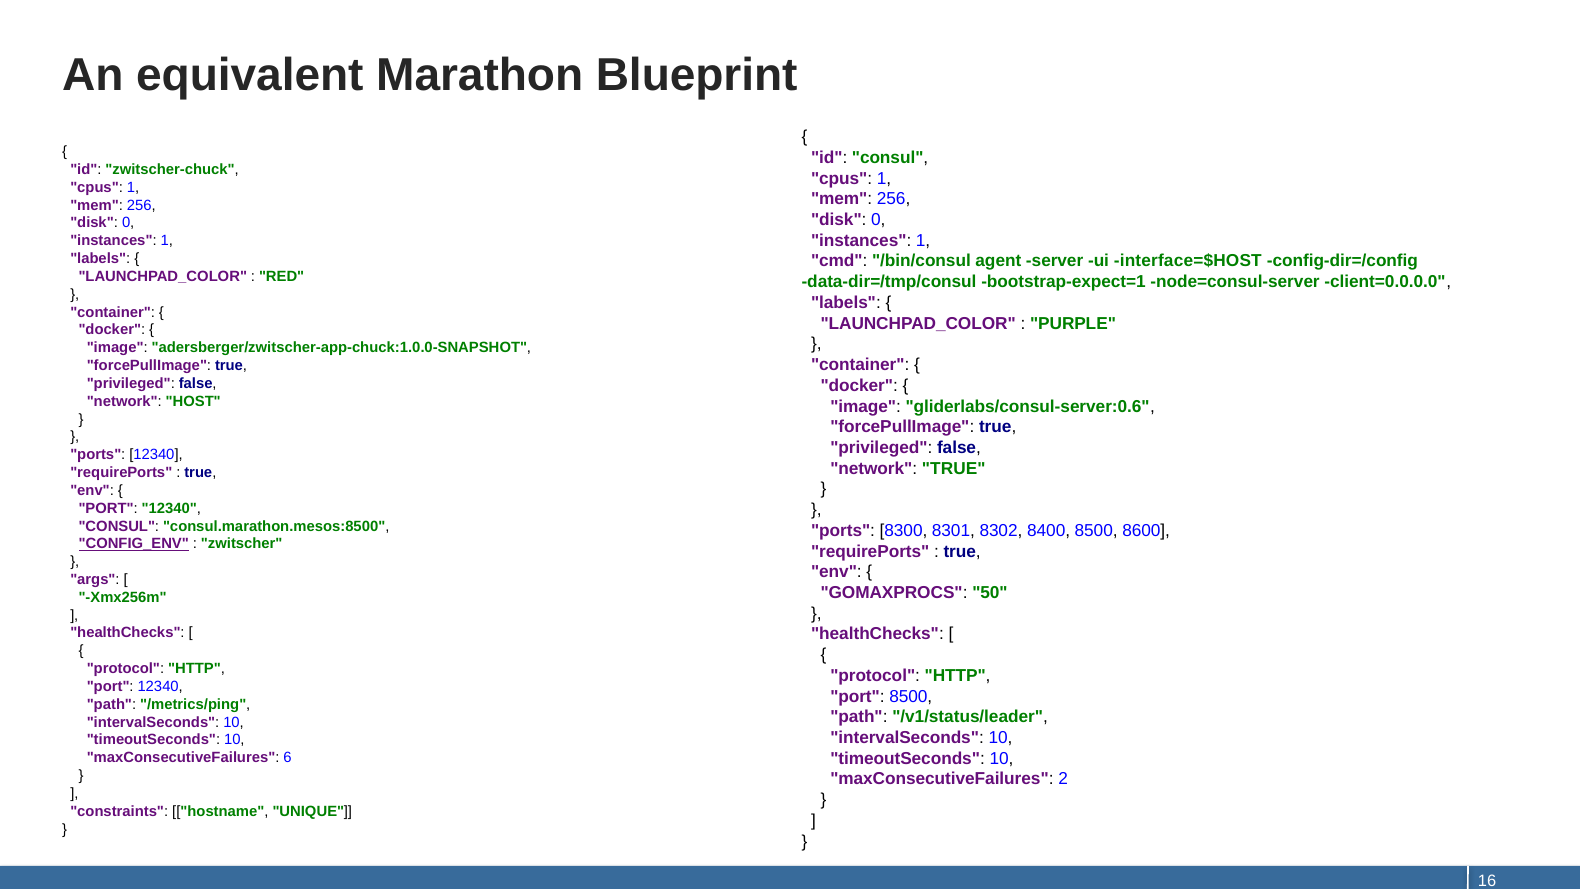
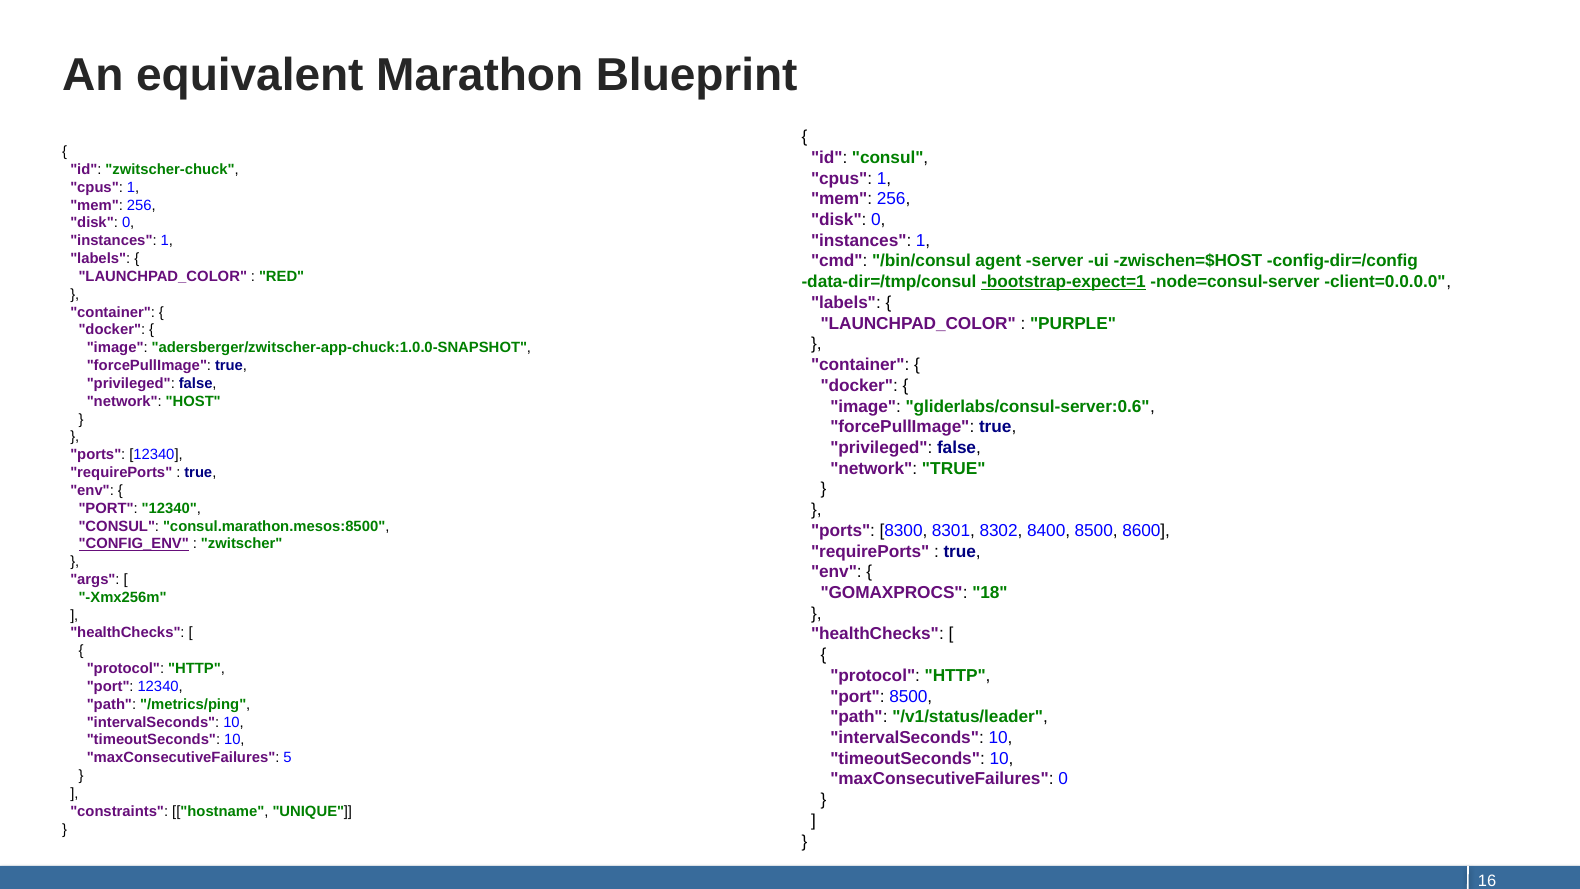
interface=$HOST: interface=$HOST -> zwischen=$HOST
bootstrap-expect=1 underline: none -> present
50: 50 -> 18
6: 6 -> 5
maxConsecutiveFailures 2: 2 -> 0
